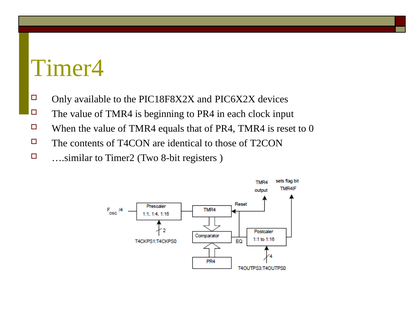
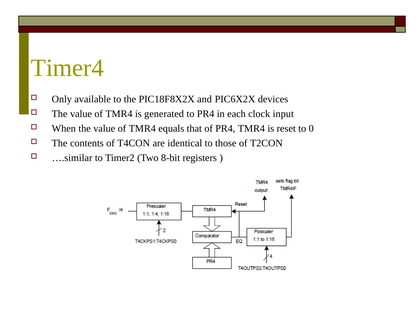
beginning: beginning -> generated
